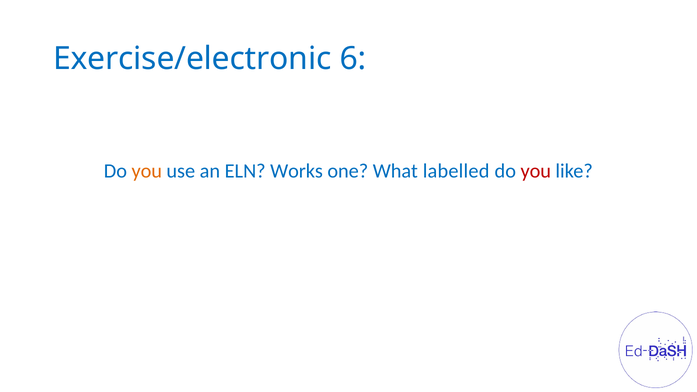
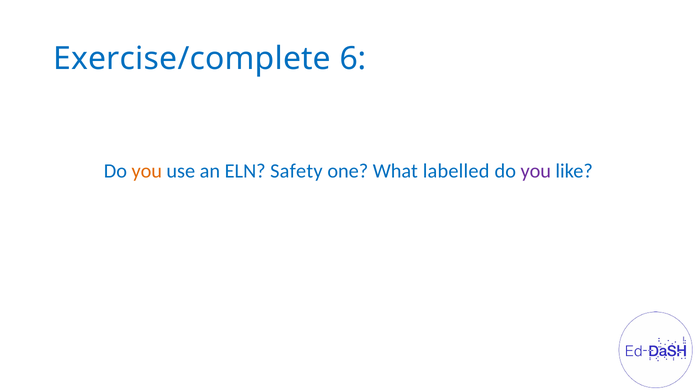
Exercise/electronic: Exercise/electronic -> Exercise/complete
Works: Works -> Safety
you at (536, 171) colour: red -> purple
